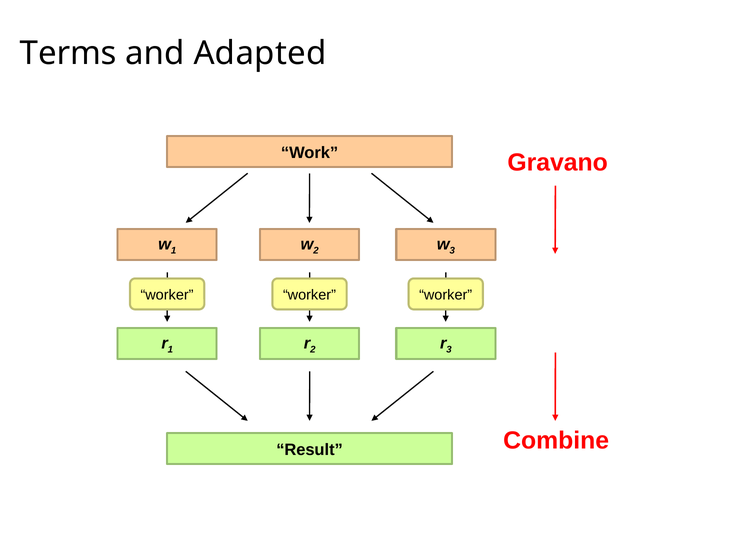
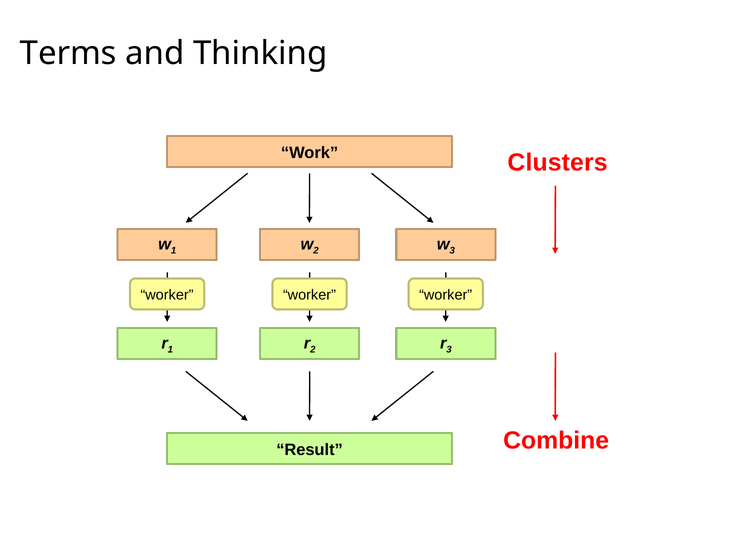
Adapted: Adapted -> Thinking
Gravano: Gravano -> Clusters
